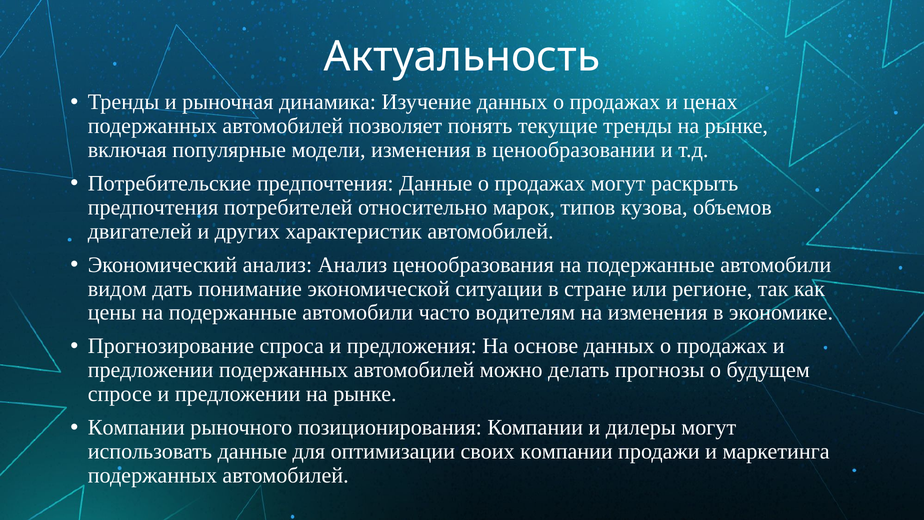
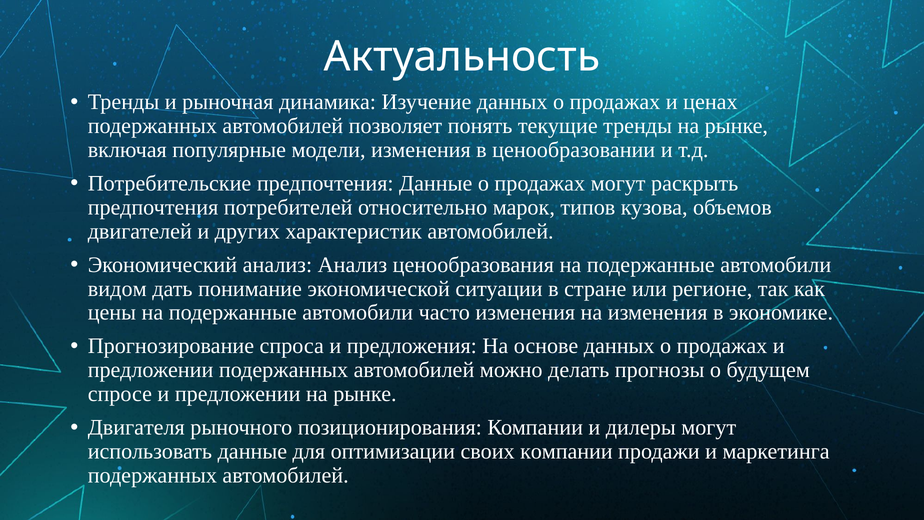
часто водителям: водителям -> изменения
Компании at (136, 427): Компании -> Двигателя
